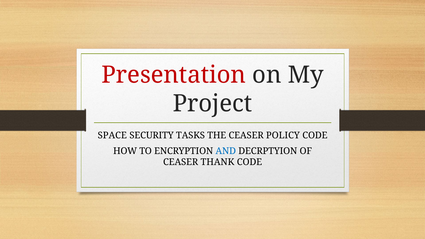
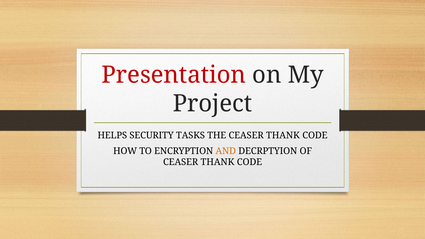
SPACE: SPACE -> HELPS
THE CEASER POLICY: POLICY -> THANK
AND colour: blue -> orange
